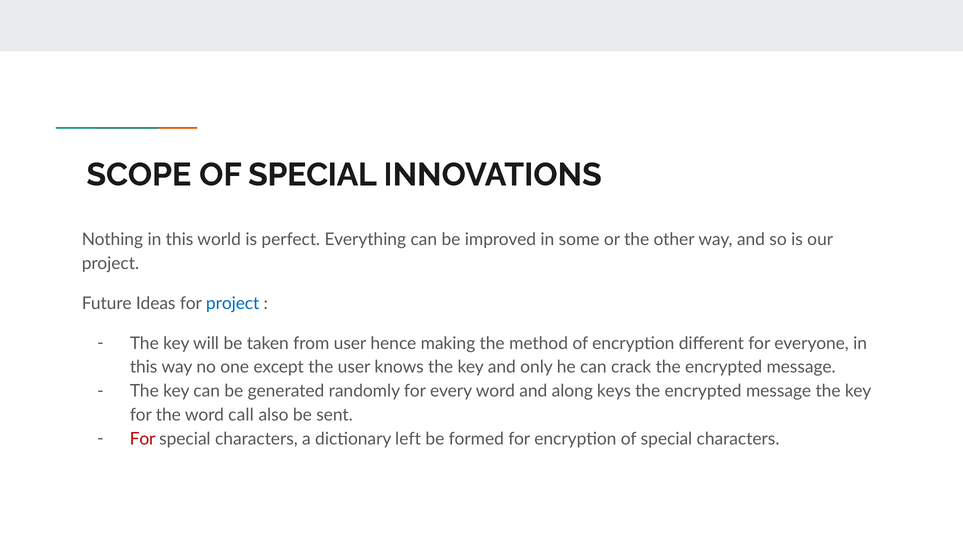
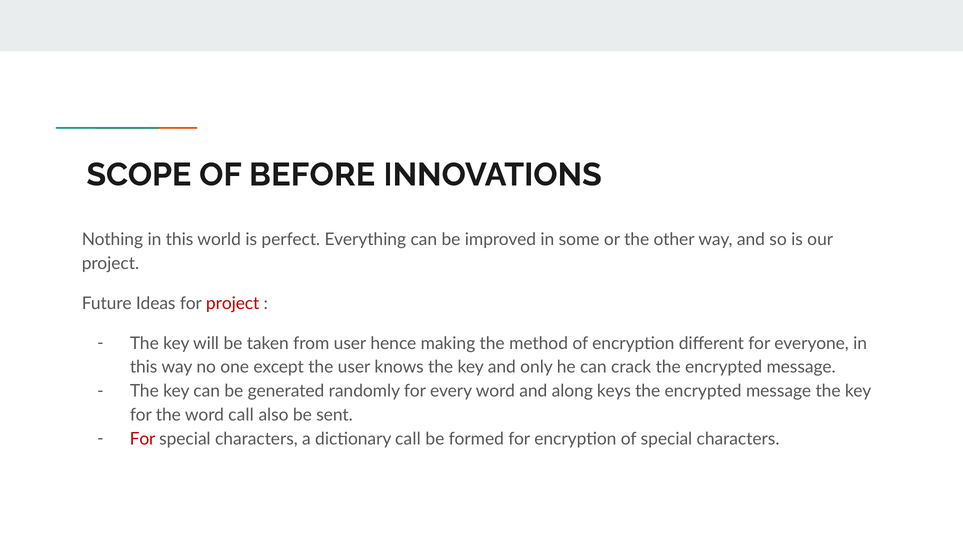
SCOPE OF SPECIAL: SPECIAL -> BEFORE
project at (233, 303) colour: blue -> red
dictionary left: left -> call
